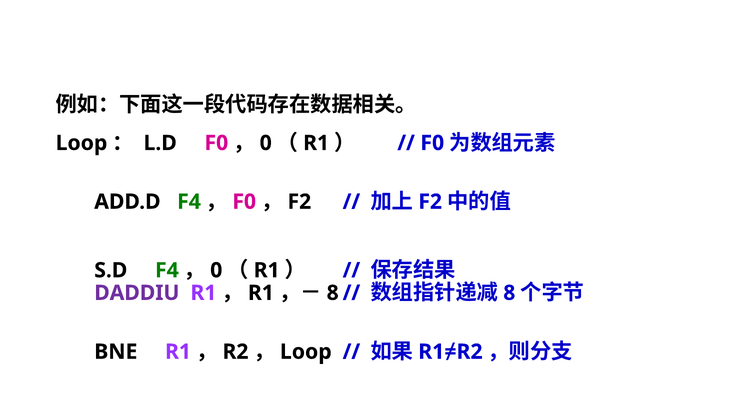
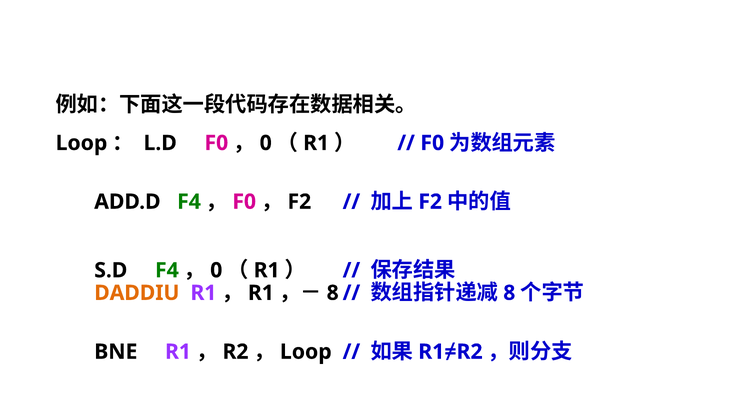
DADDIU colour: purple -> orange
